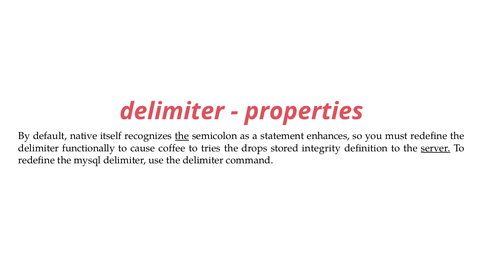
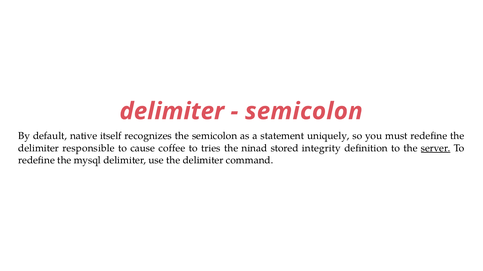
properties at (304, 112): properties -> semicolon
the at (182, 136) underline: present -> none
enhances: enhances -> uniquely
functionally: functionally -> responsible
drops: drops -> ninad
